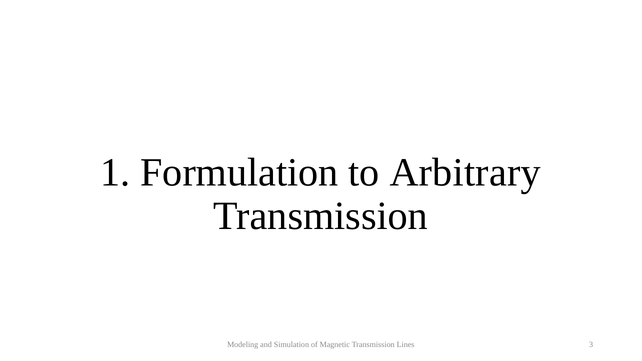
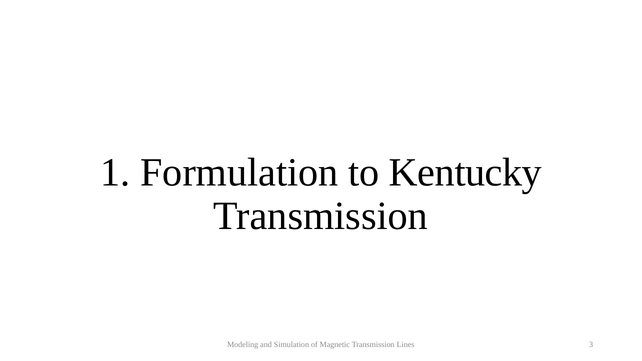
Arbitrary: Arbitrary -> Kentucky
